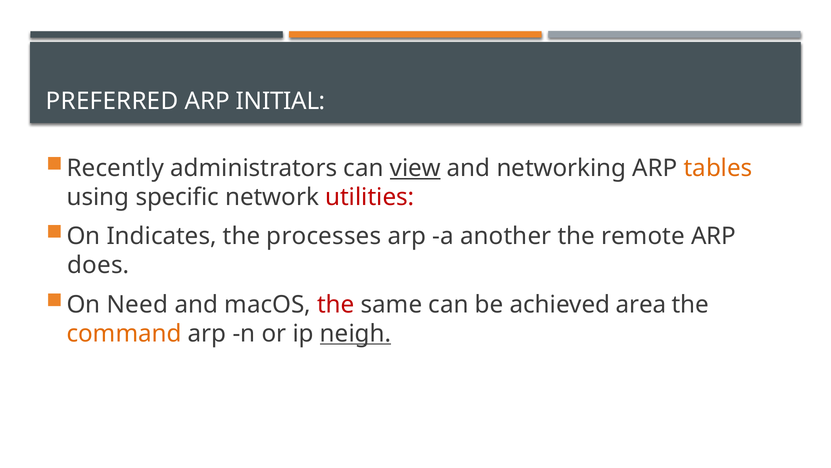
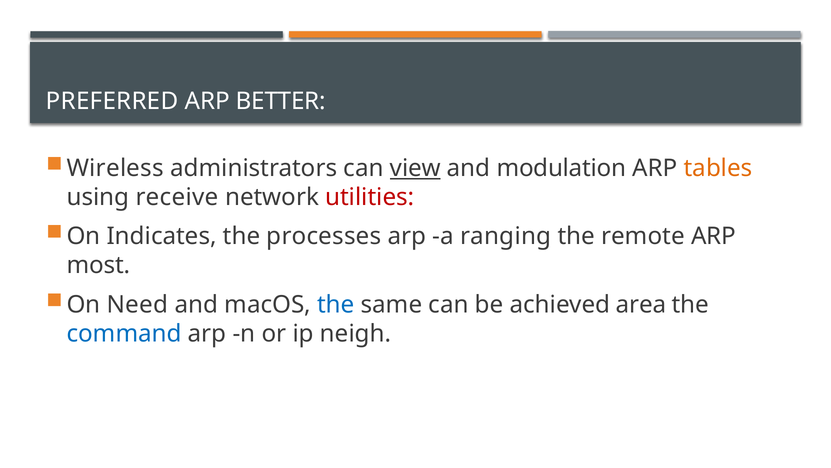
INITIAL: INITIAL -> BETTER
Recently: Recently -> Wireless
networking: networking -> modulation
specific: specific -> receive
another: another -> ranging
does: does -> most
the at (336, 304) colour: red -> blue
command colour: orange -> blue
neigh underline: present -> none
